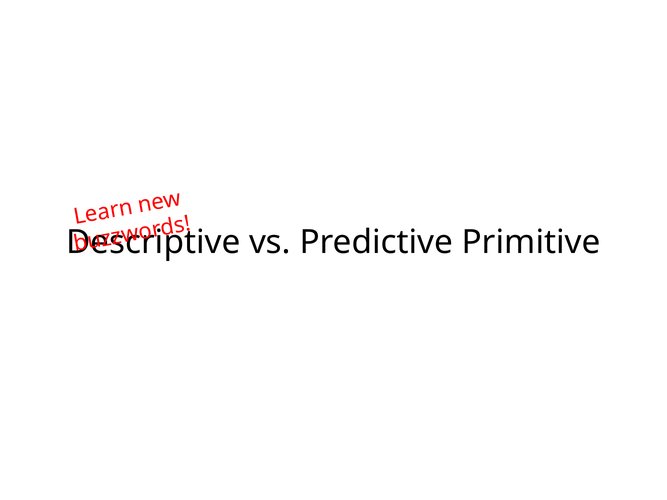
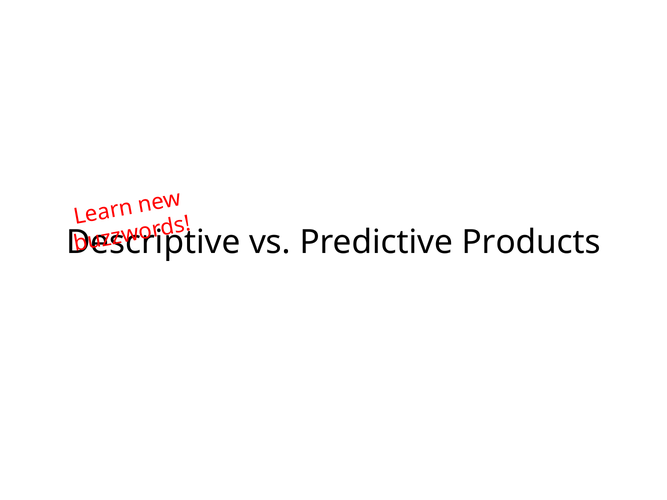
Primitive: Primitive -> Products
